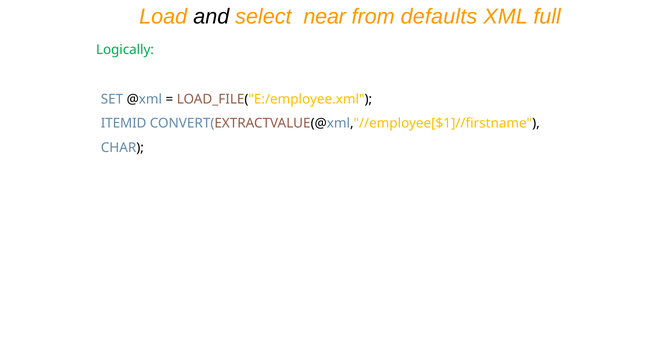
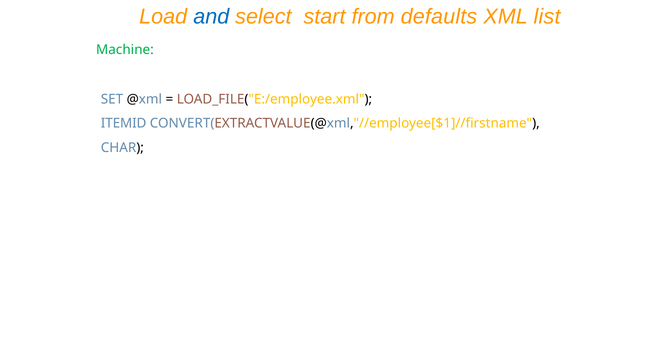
and colour: black -> blue
near: near -> start
full: full -> list
Logically: Logically -> Machine
